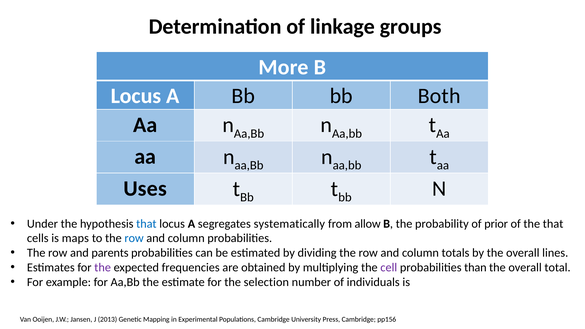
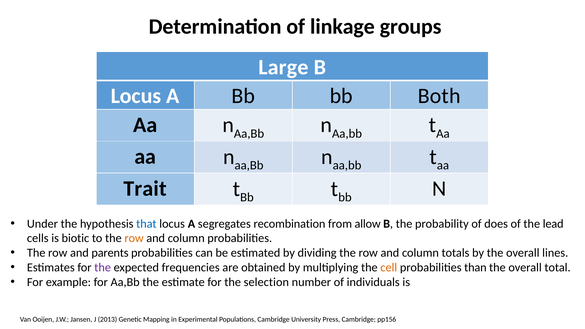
More: More -> Large
Uses: Uses -> Trait
systematically: systematically -> recombination
prior: prior -> does
the that: that -> lead
maps: maps -> biotic
row at (134, 238) colour: blue -> orange
cell colour: purple -> orange
